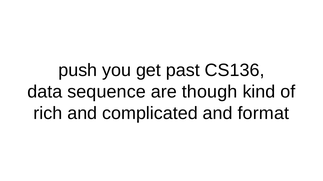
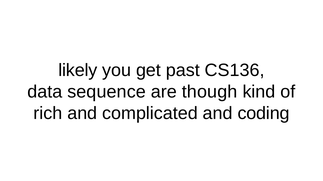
push: push -> likely
format: format -> coding
